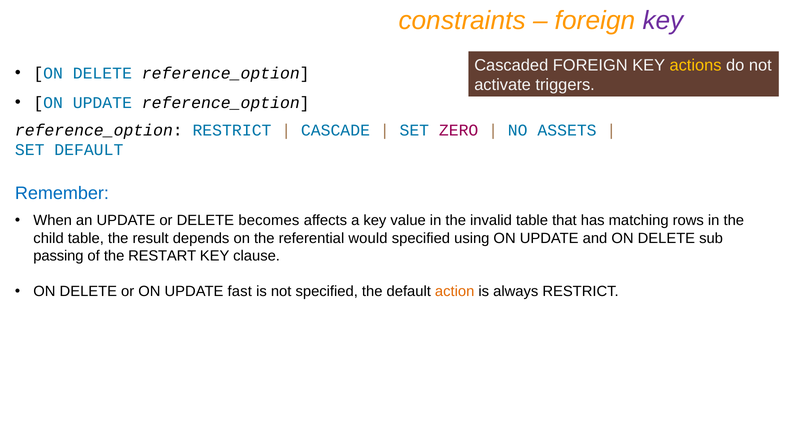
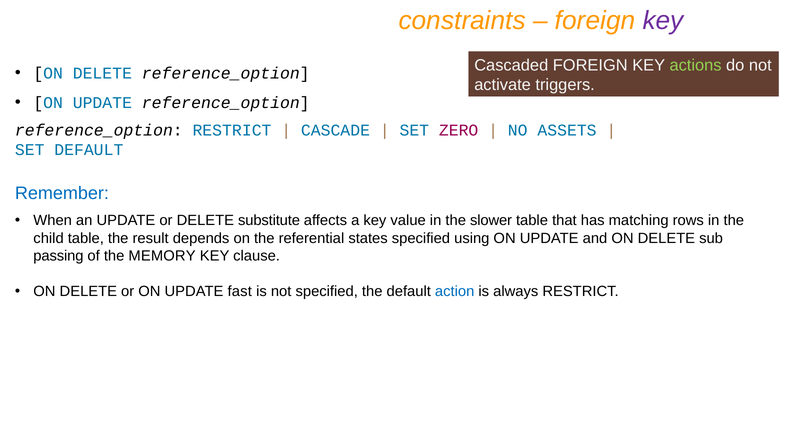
actions colour: yellow -> light green
becomes: becomes -> substitute
invalid: invalid -> slower
would: would -> states
RESTART: RESTART -> MEMORY
action colour: orange -> blue
